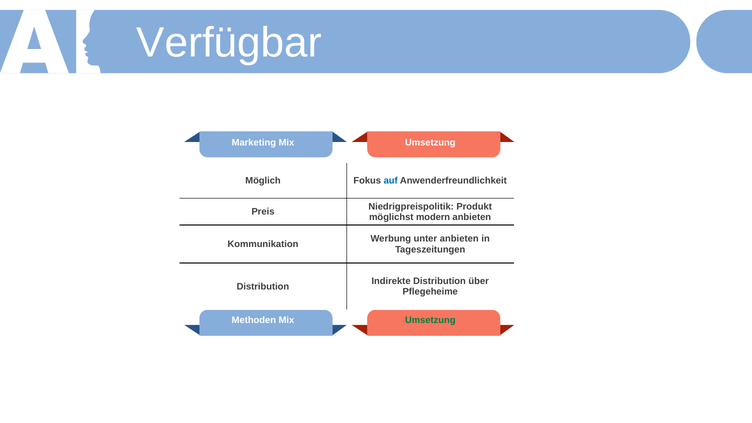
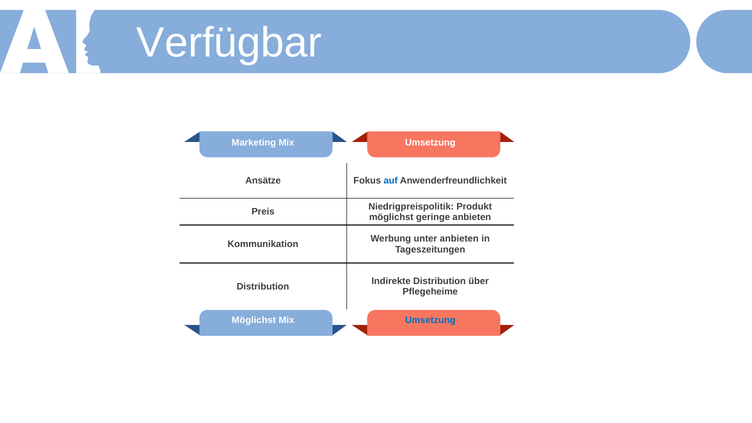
Möglich: Möglich -> Ansätze
modern: modern -> geringe
Methoden at (254, 320): Methoden -> Möglichst
Umsetzung at (430, 320) colour: green -> blue
